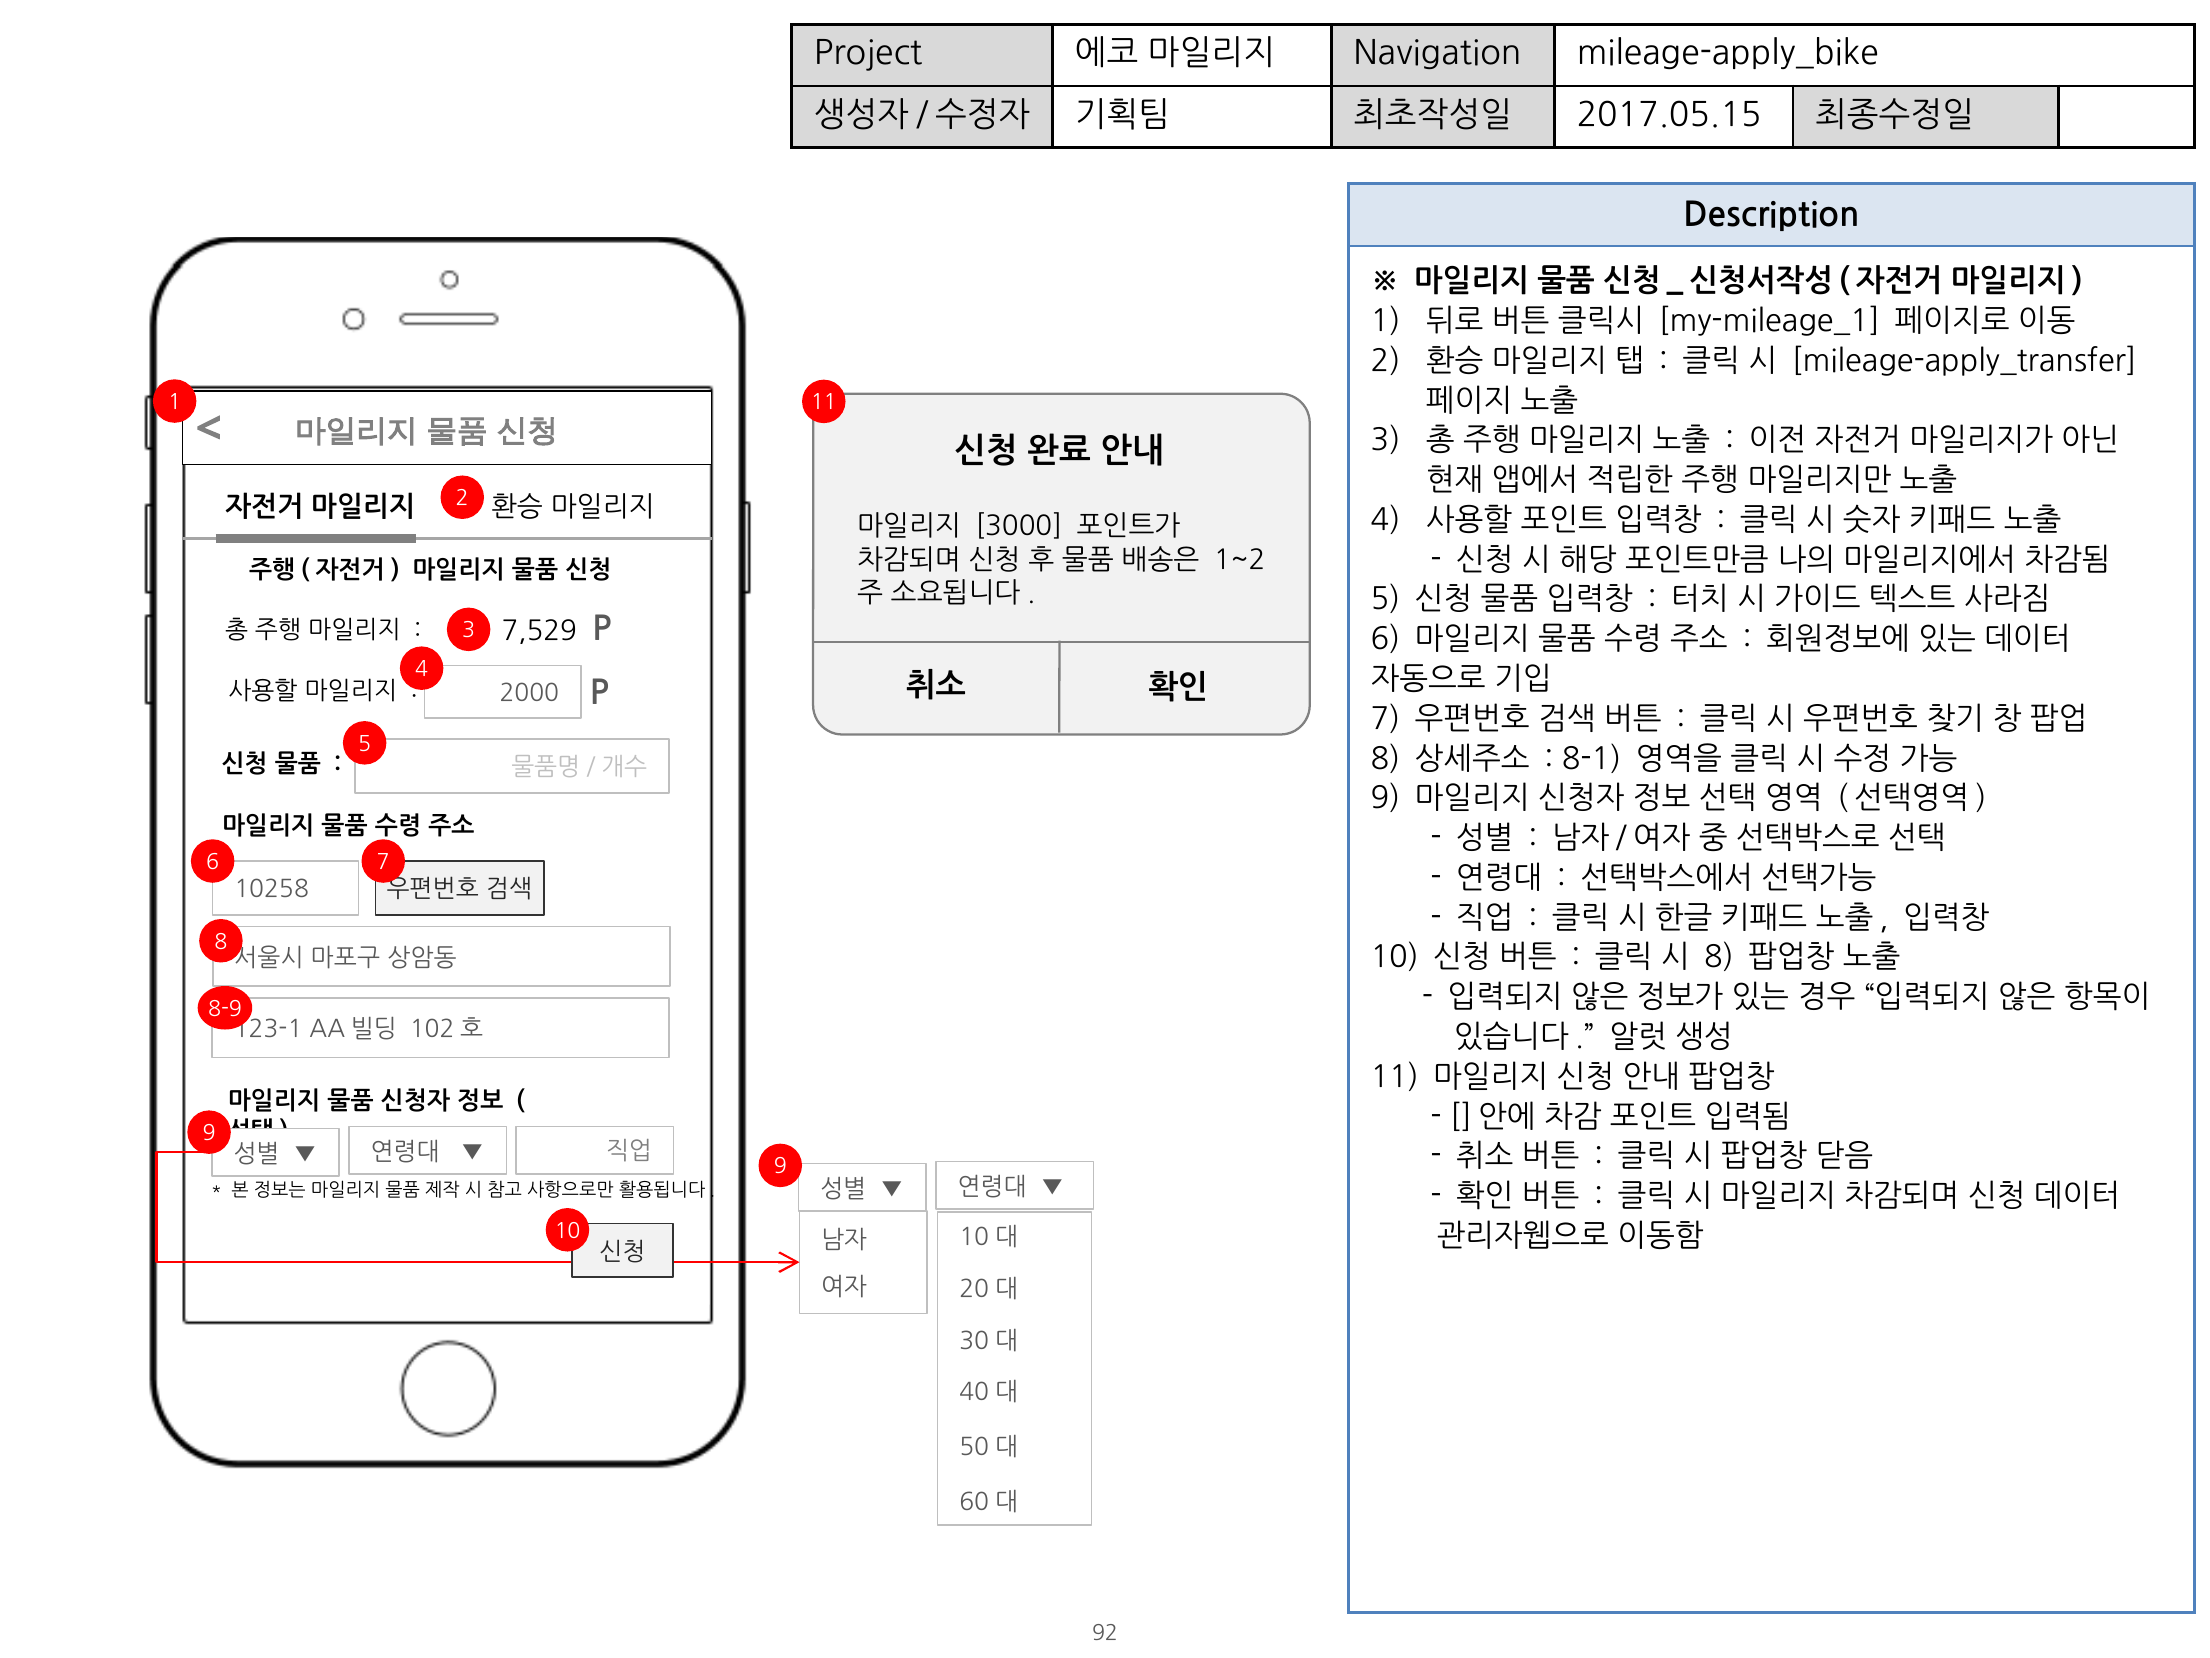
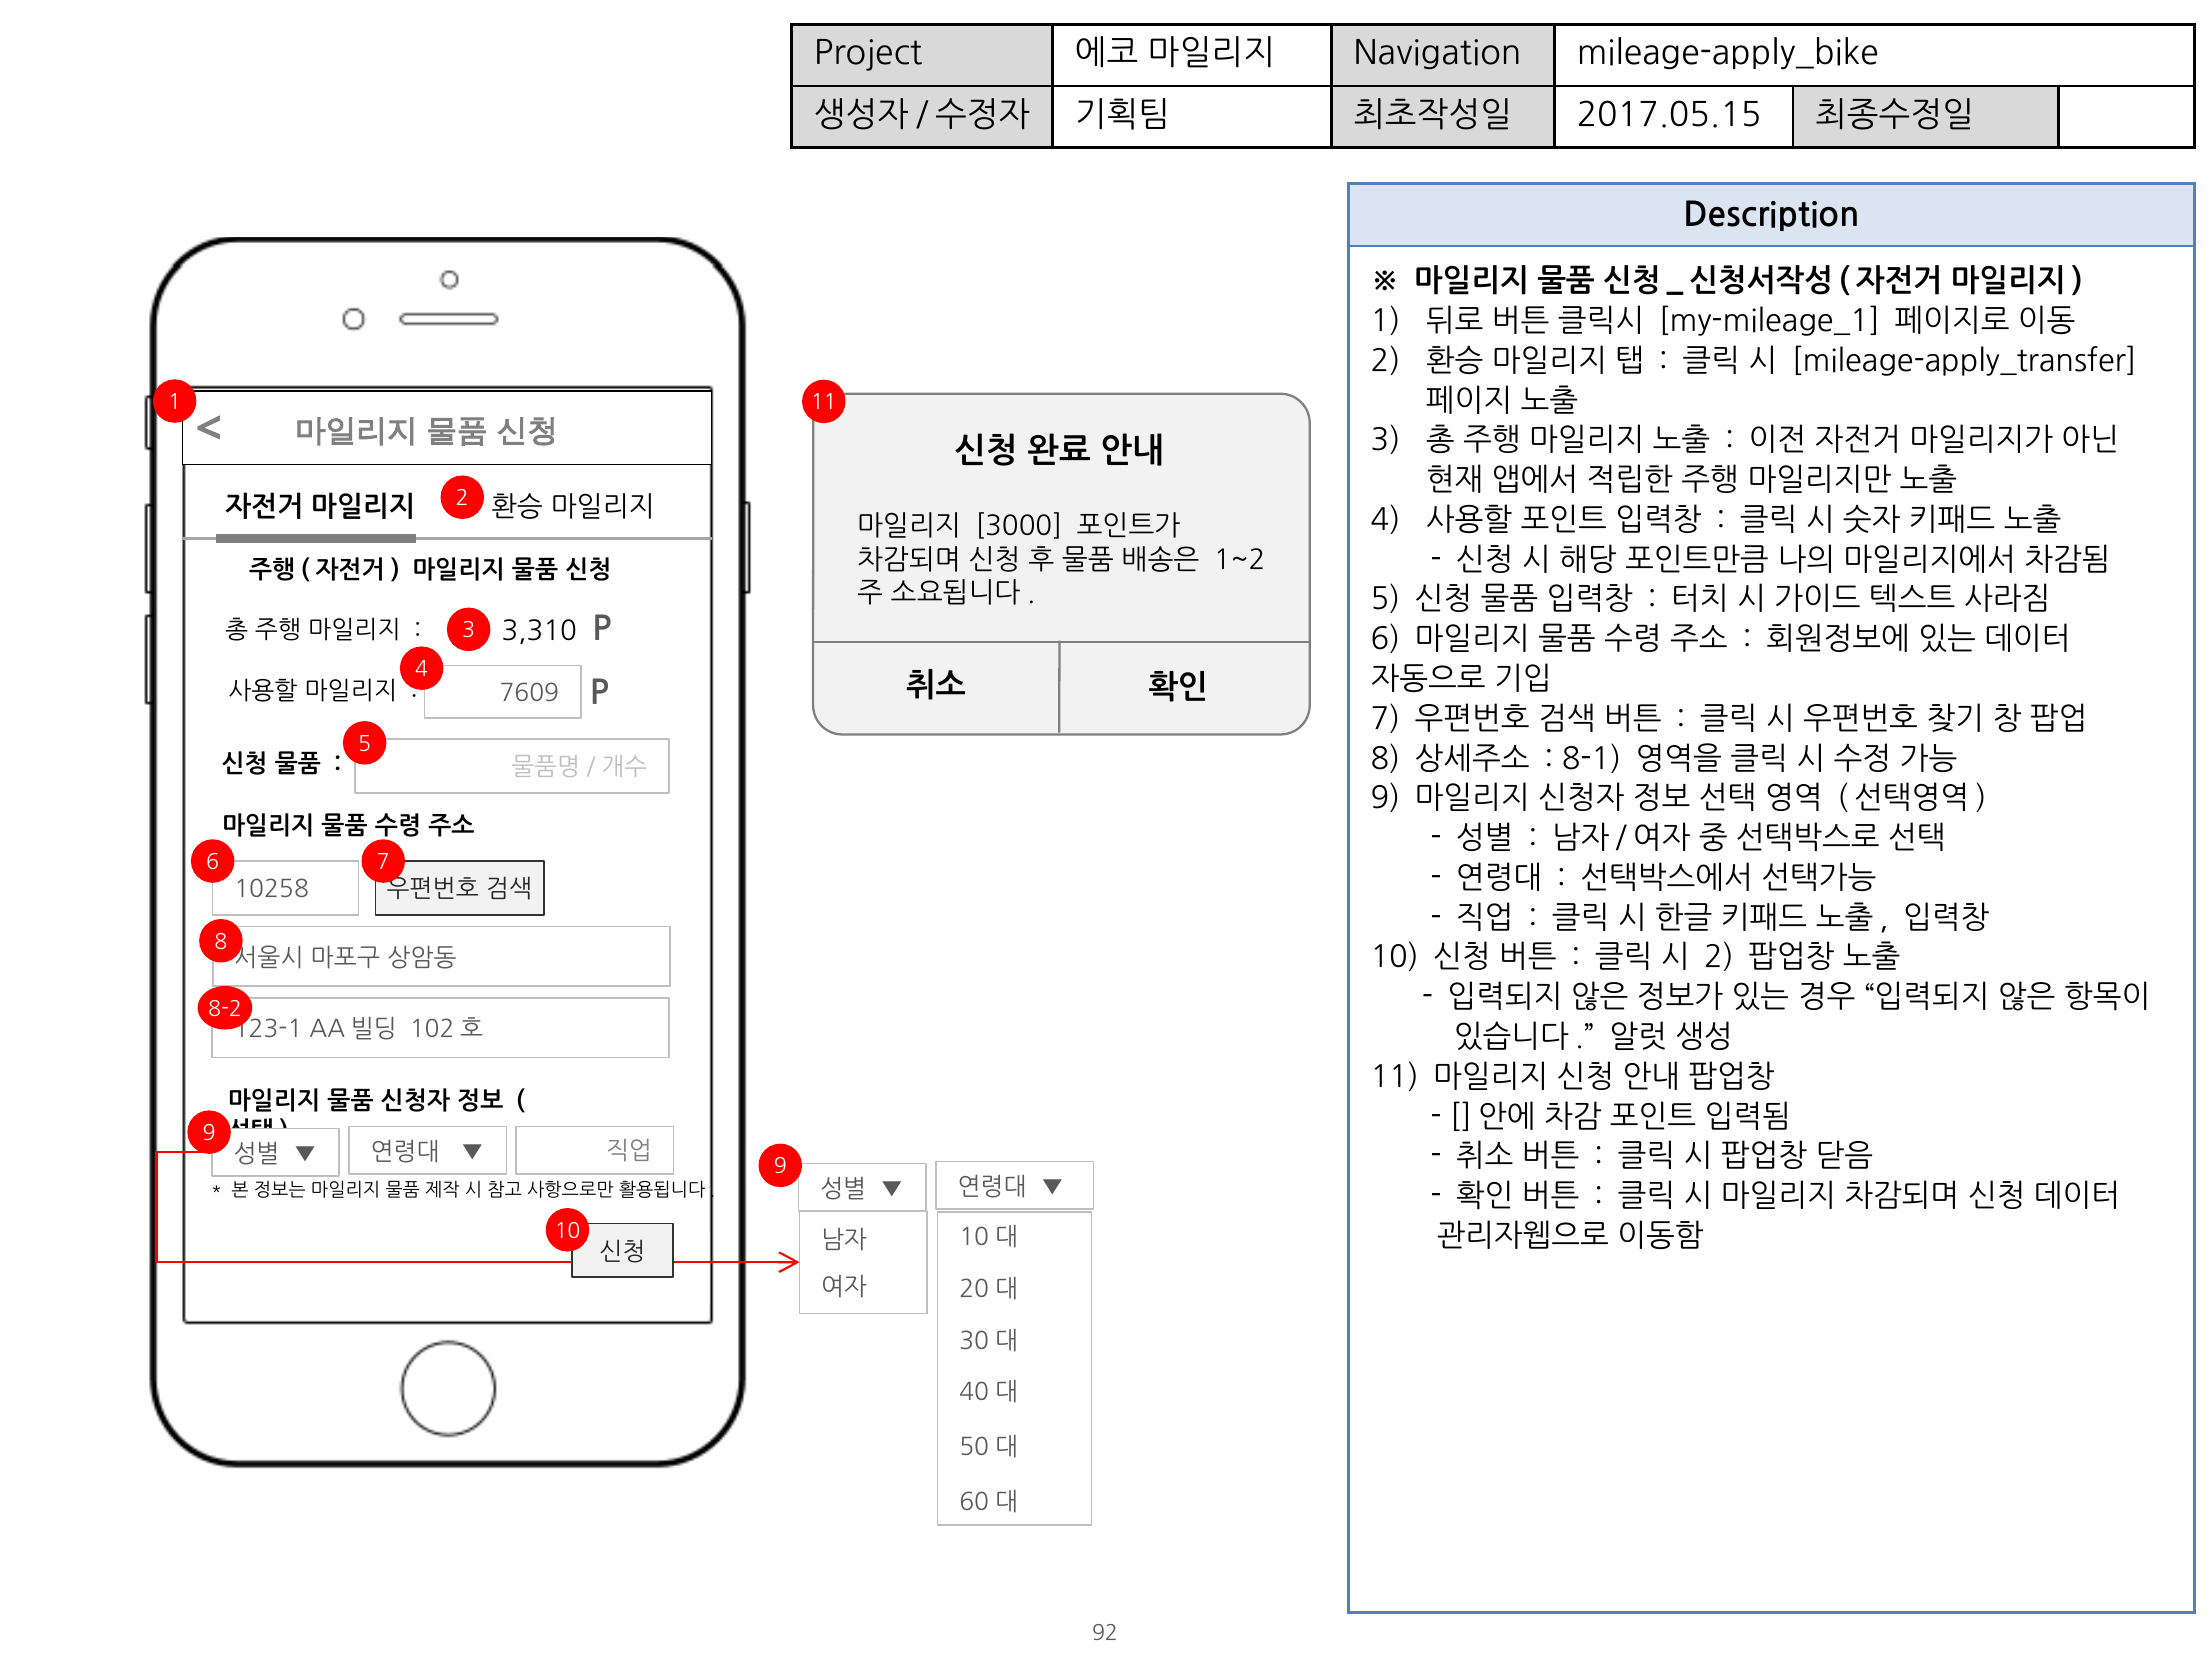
7,529: 7,529 -> 3,310
2000: 2000 -> 7609
8 at (1719, 957): 8 -> 2
8-9: 8-9 -> 8-2
